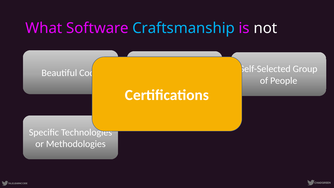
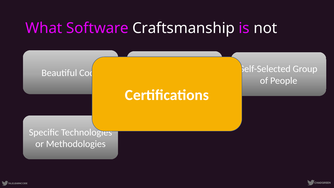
Craftsmanship colour: light blue -> white
